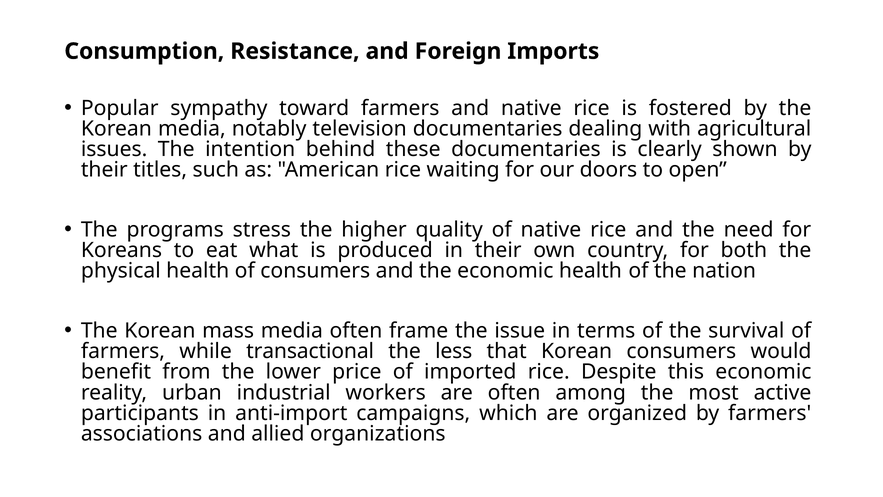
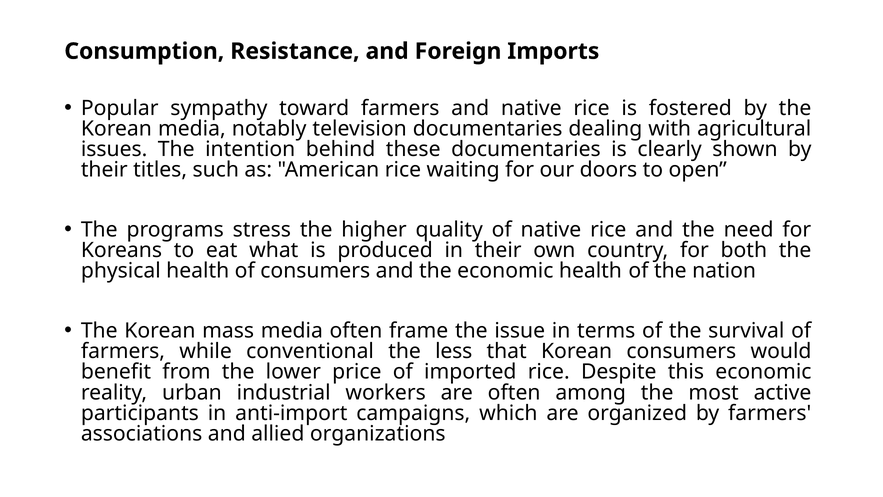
transactional: transactional -> conventional
